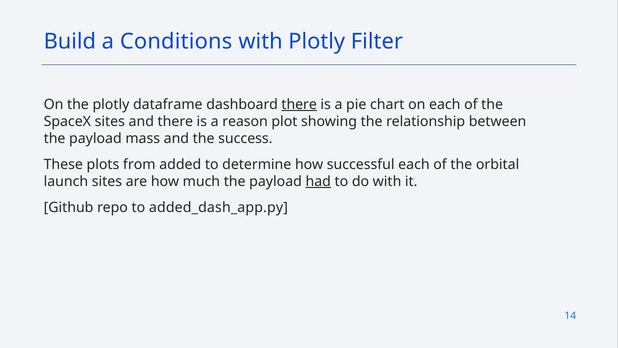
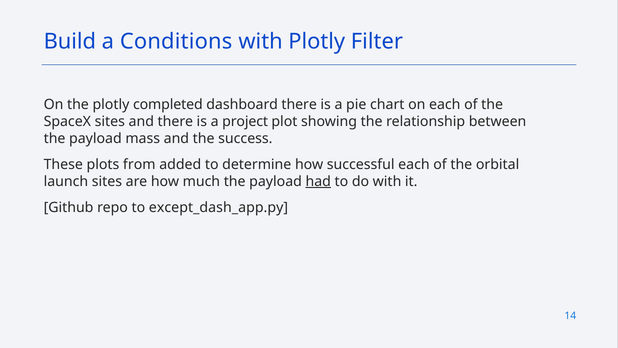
dataframe: dataframe -> completed
there at (299, 104) underline: present -> none
reason: reason -> project
added_dash_app.py: added_dash_app.py -> except_dash_app.py
